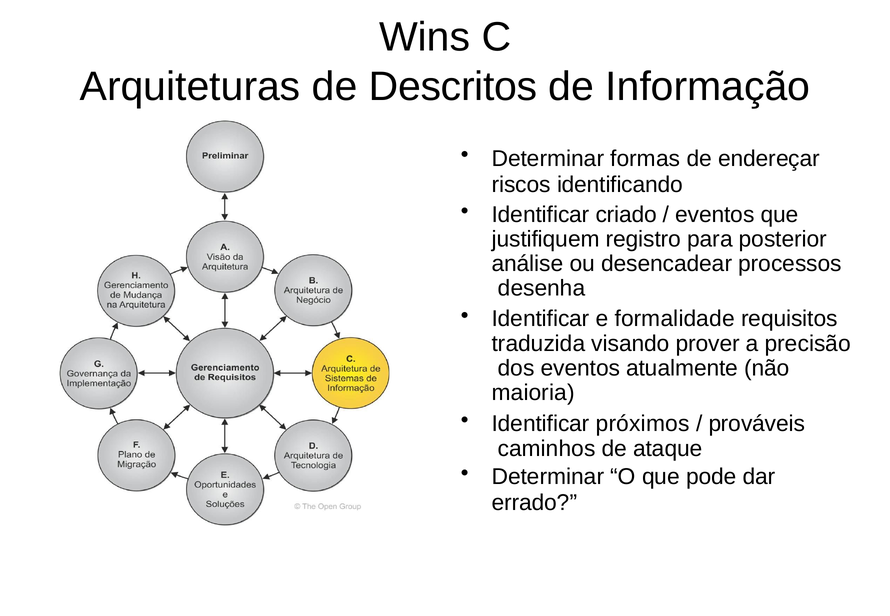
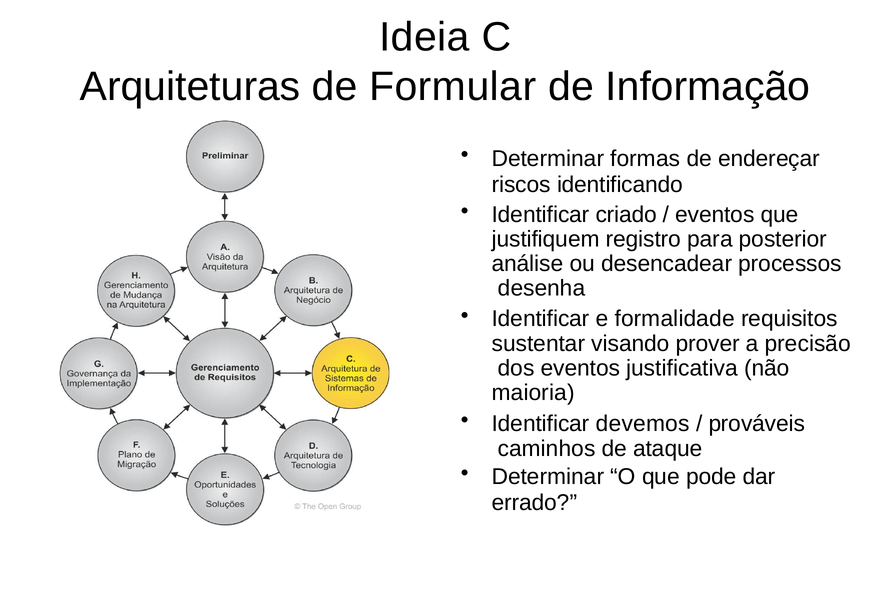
Wins: Wins -> Ideia
Descritos: Descritos -> Formular
traduzida: traduzida -> sustentar
atualmente: atualmente -> justificativa
próximos: próximos -> devemos
